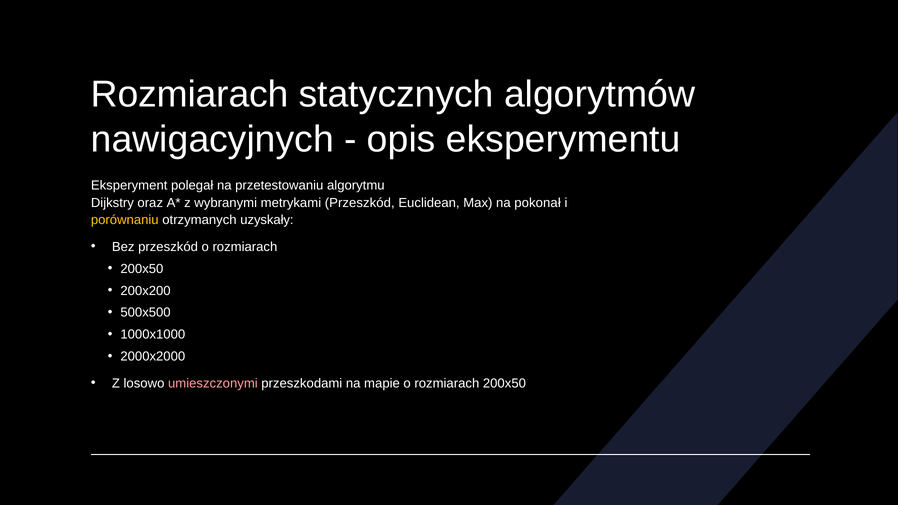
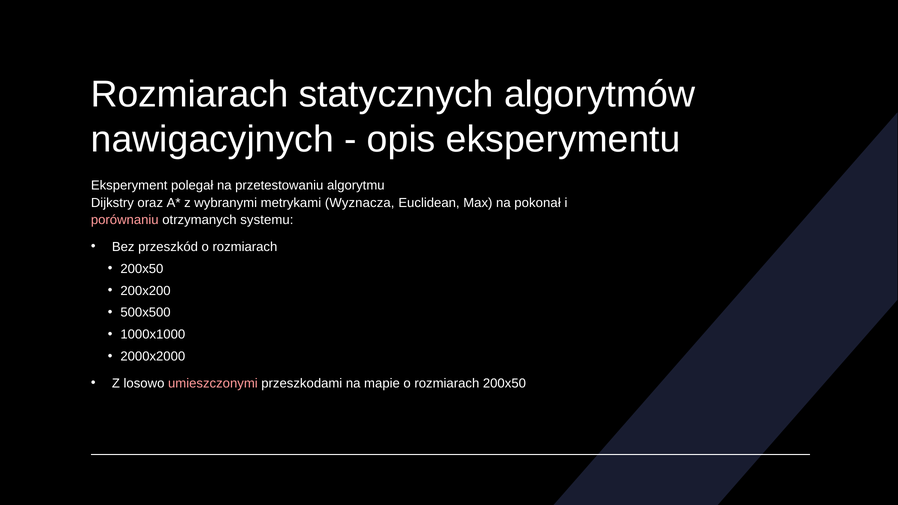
metrykami Przeszkód: Przeszkód -> Wyznacza
porównaniu colour: yellow -> pink
uzyskały: uzyskały -> systemu
